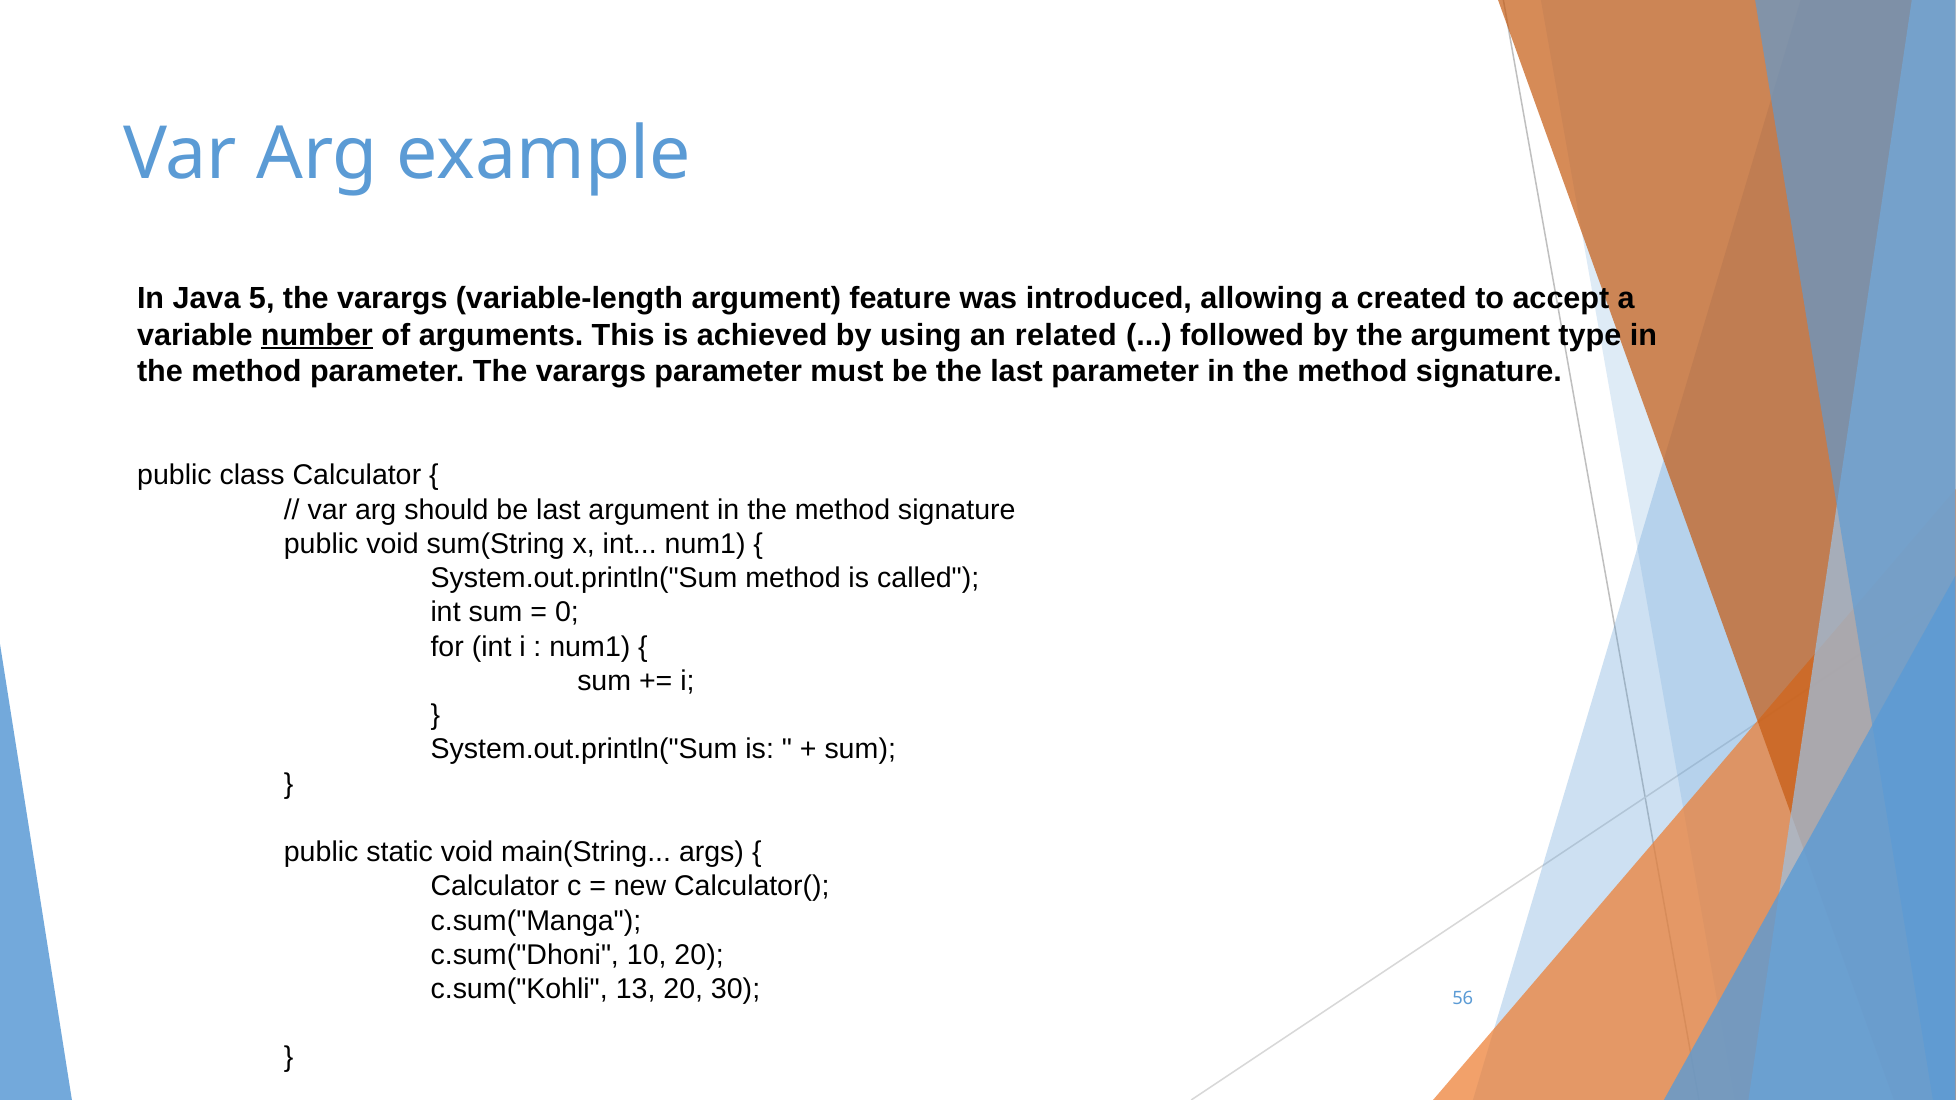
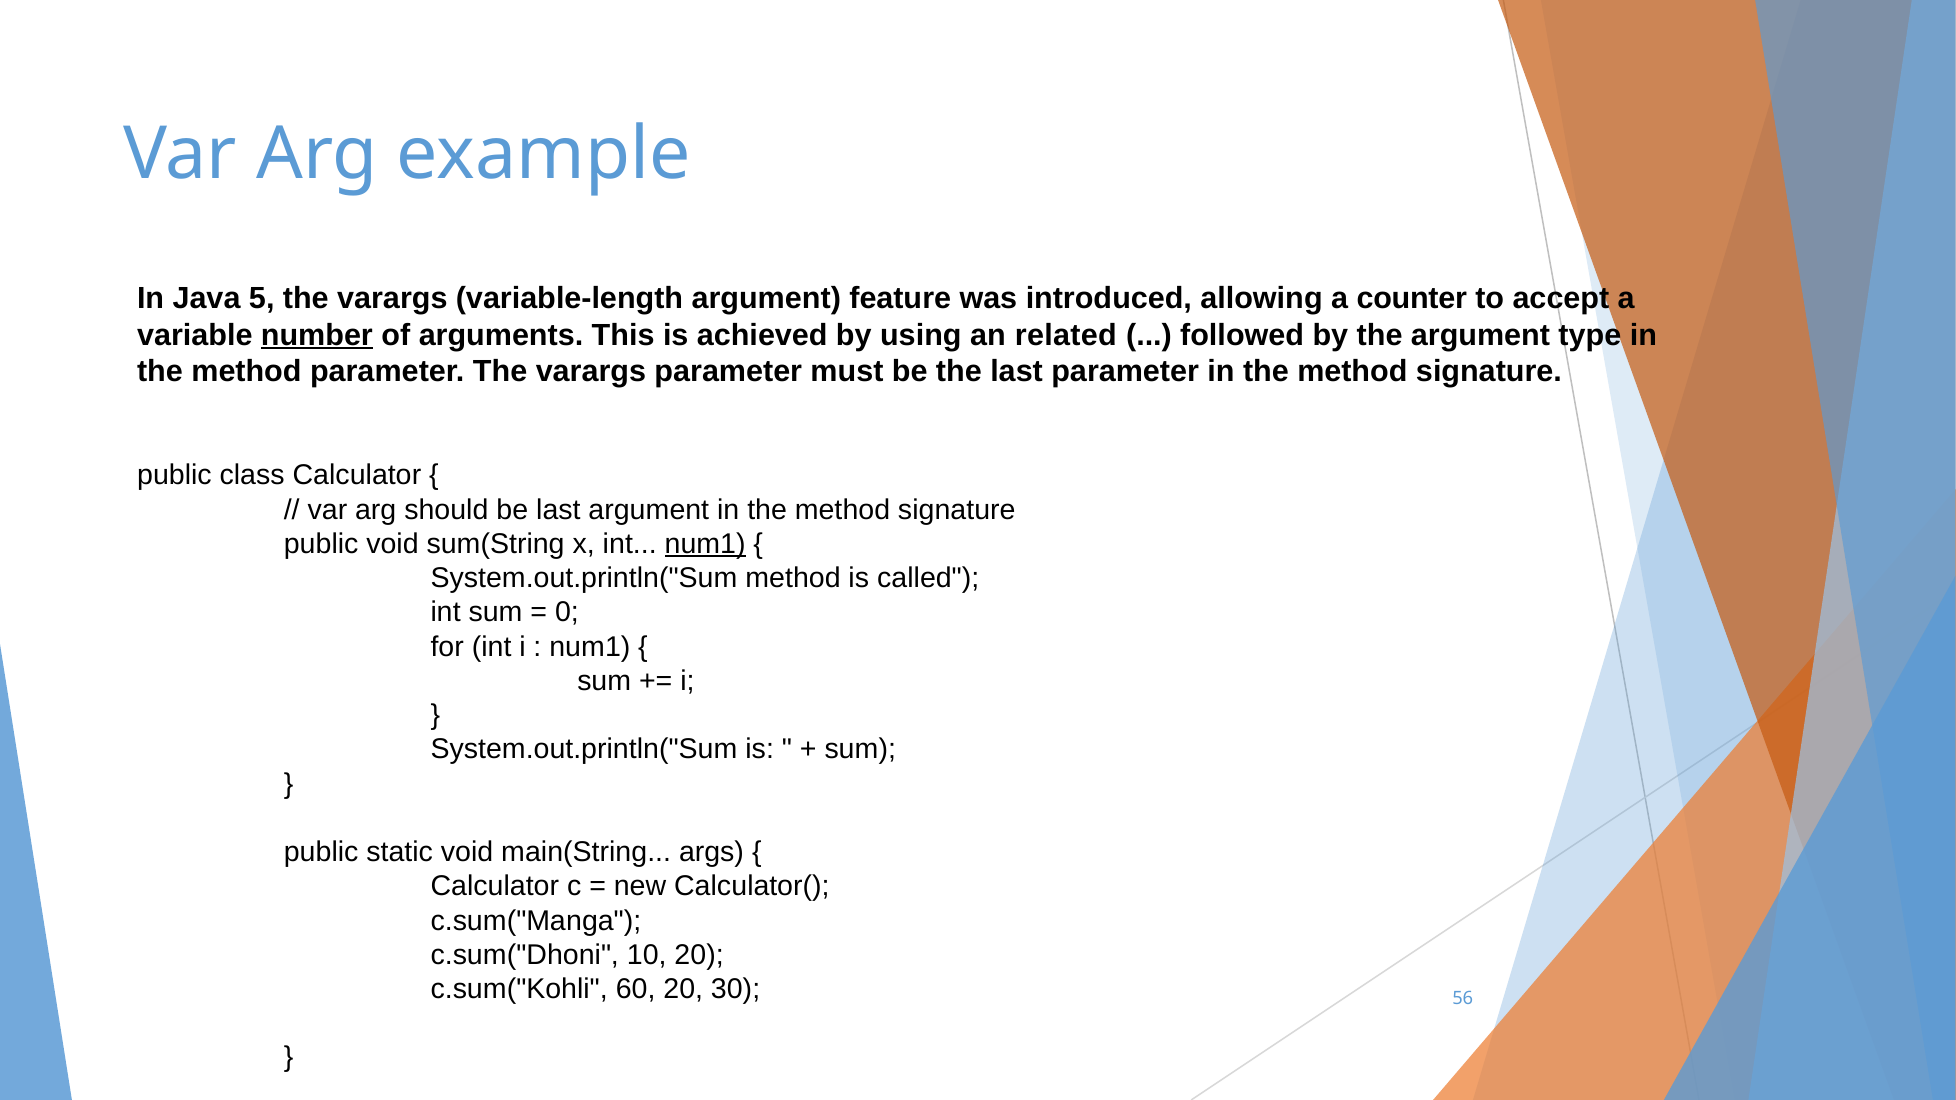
created: created -> counter
num1 at (705, 544) underline: none -> present
13: 13 -> 60
